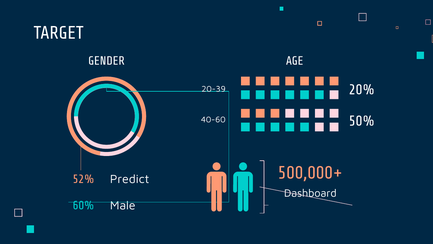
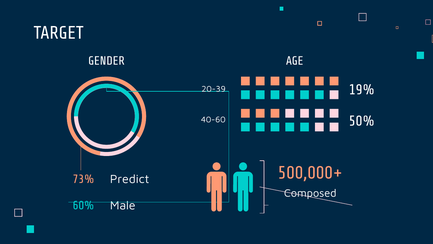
20%: 20% -> 19%
52%: 52% -> 73%
Dashboard: Dashboard -> Composed
